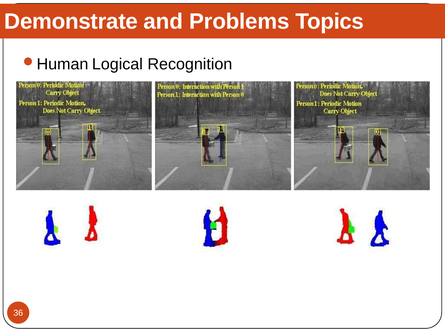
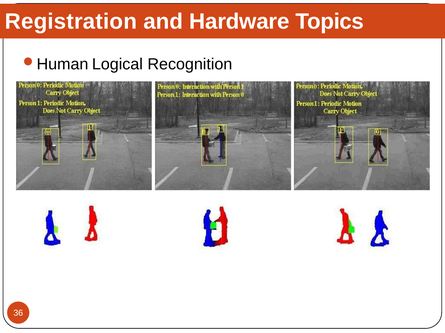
Demonstrate: Demonstrate -> Registration
Problems: Problems -> Hardware
